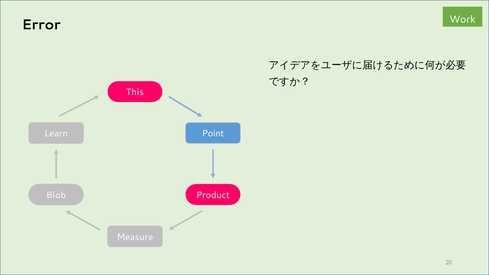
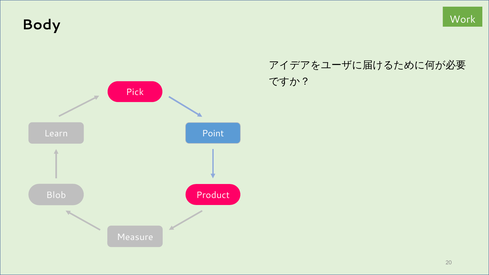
Error: Error -> Body
This: This -> Pick
